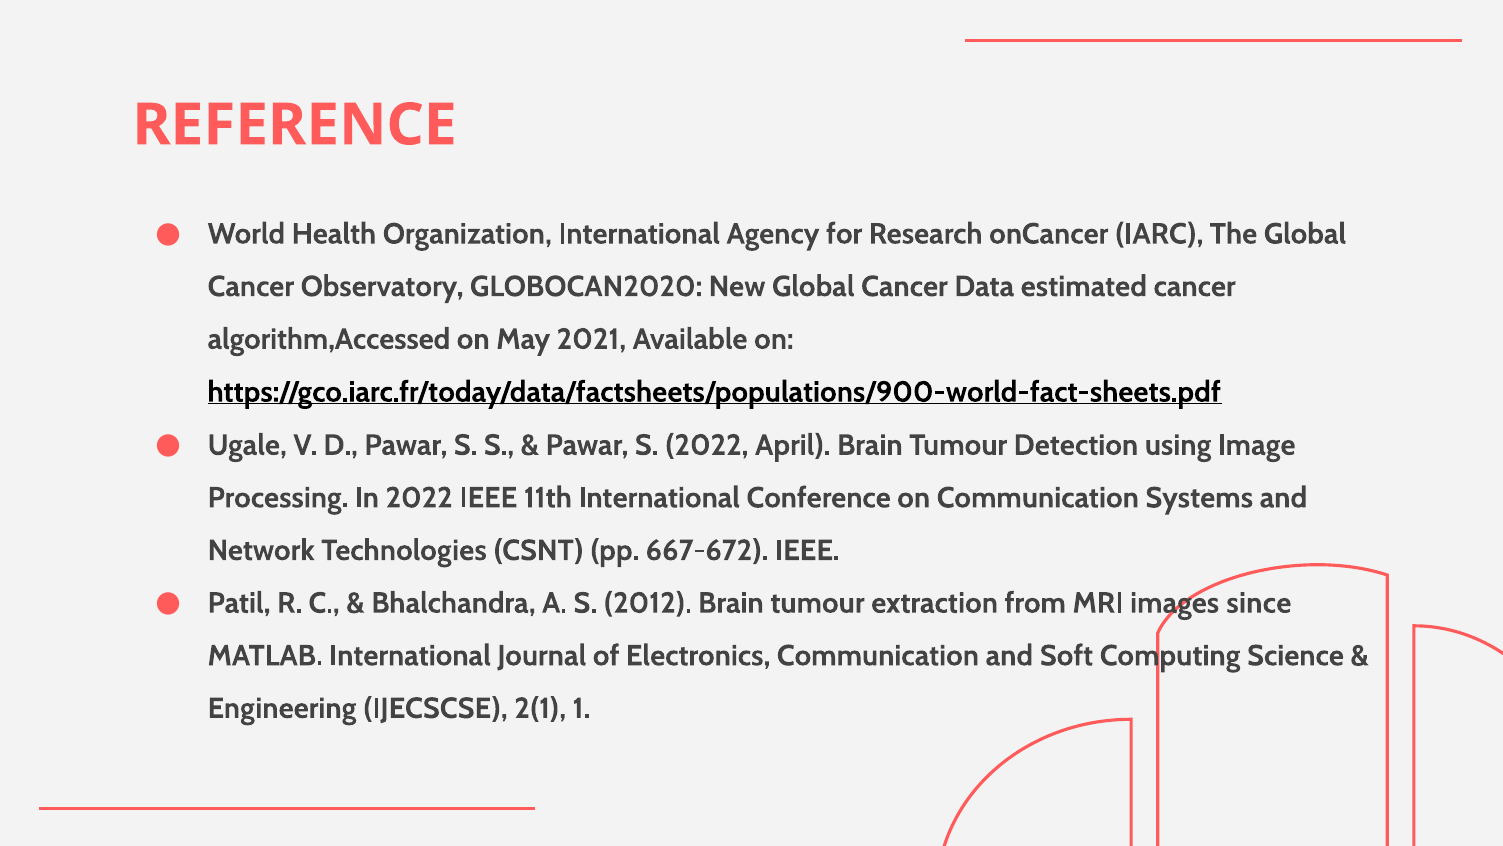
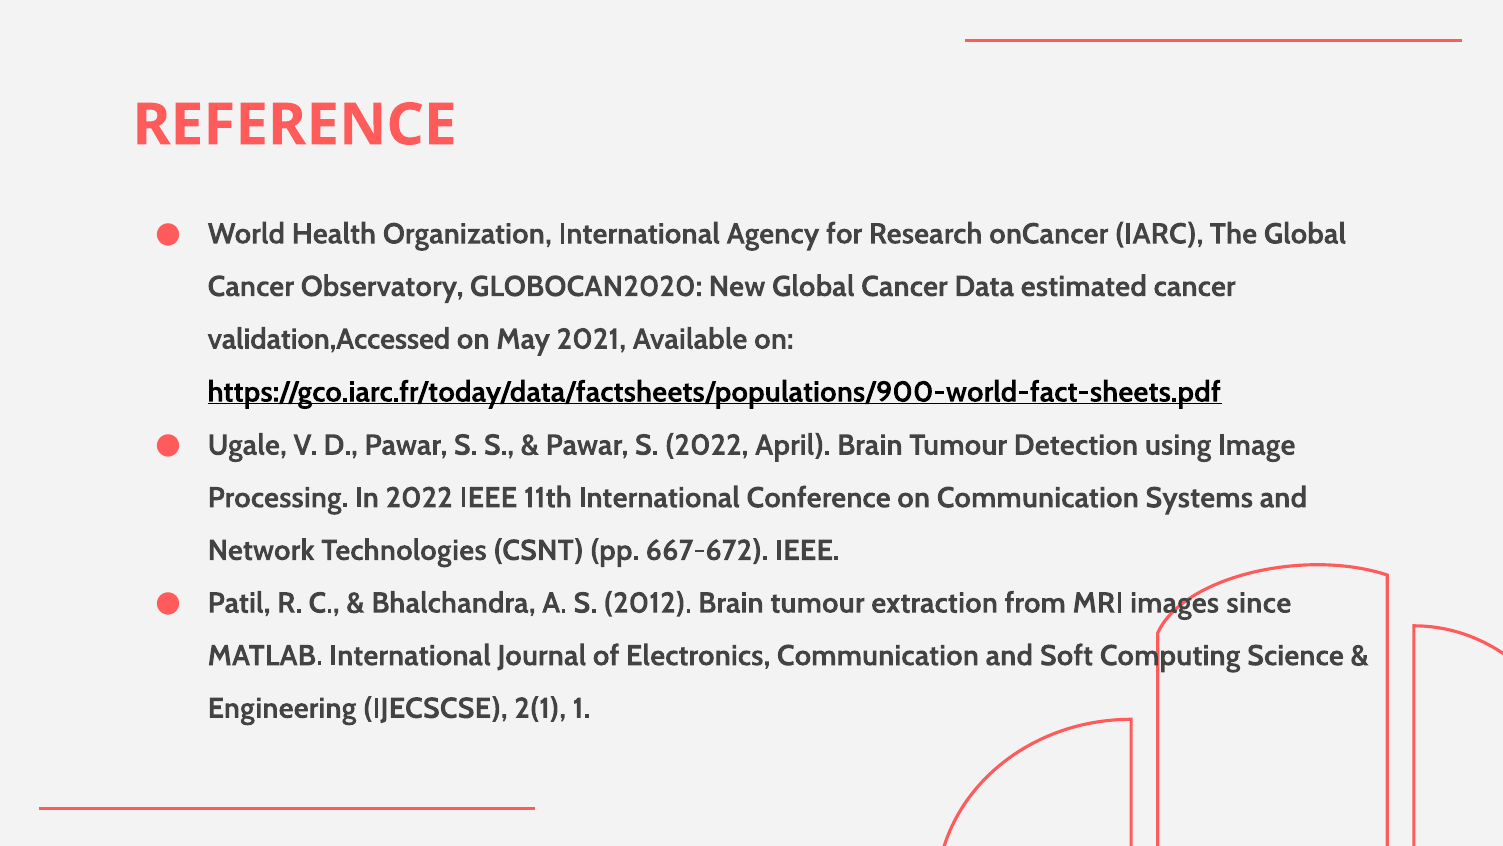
algorithm,Accessed: algorithm,Accessed -> validation,Accessed
